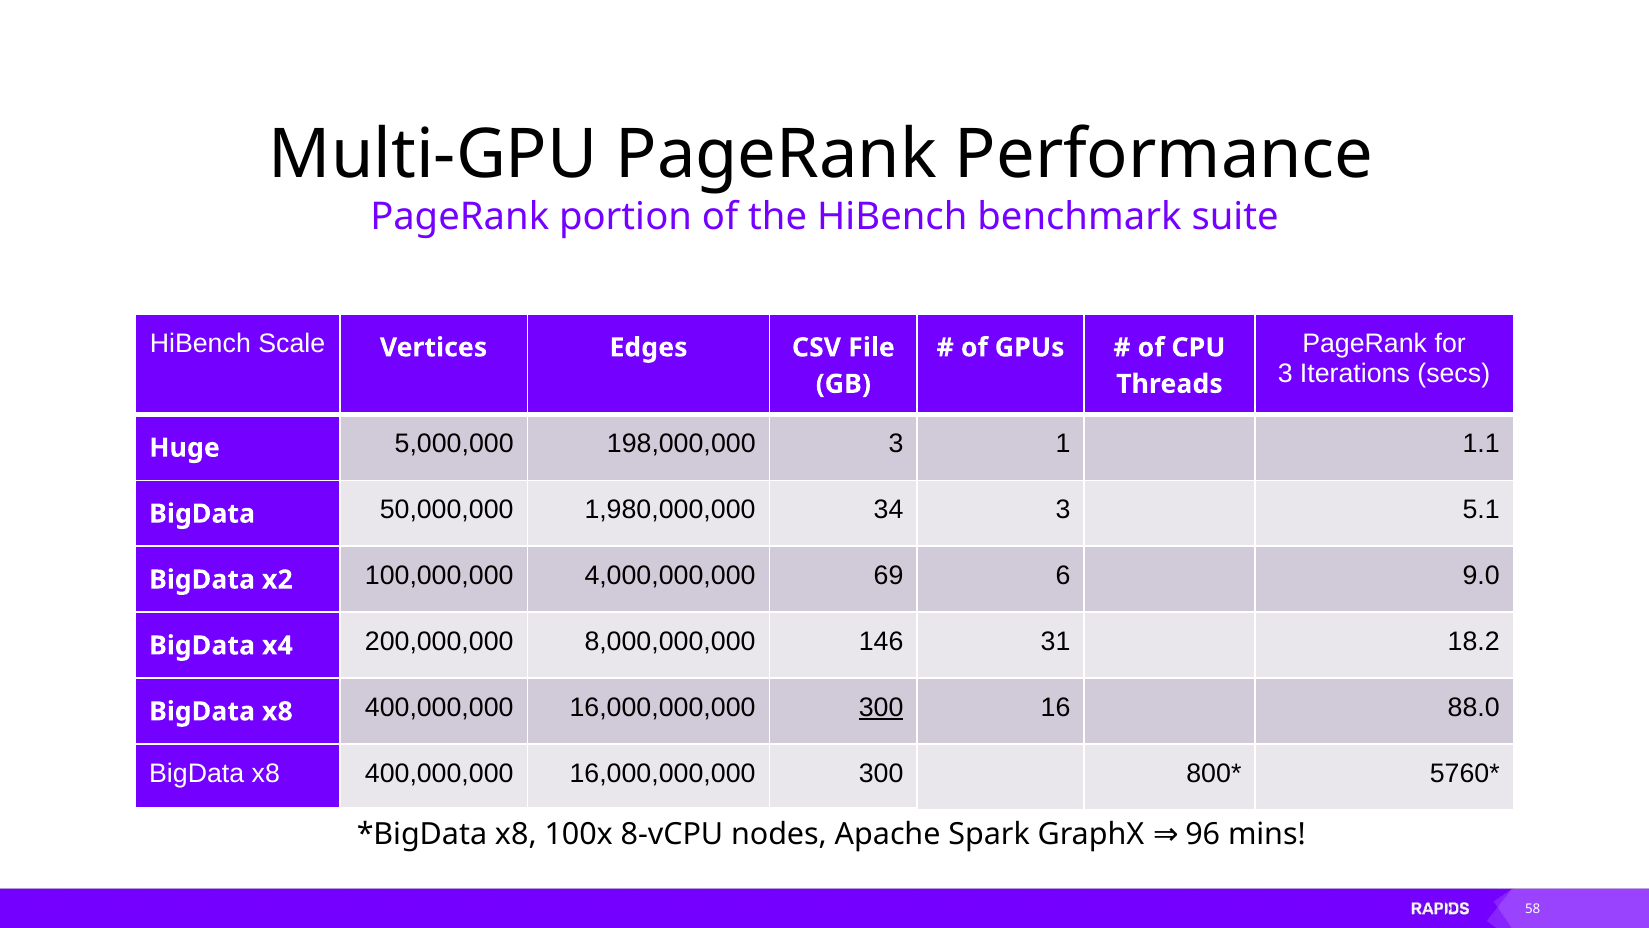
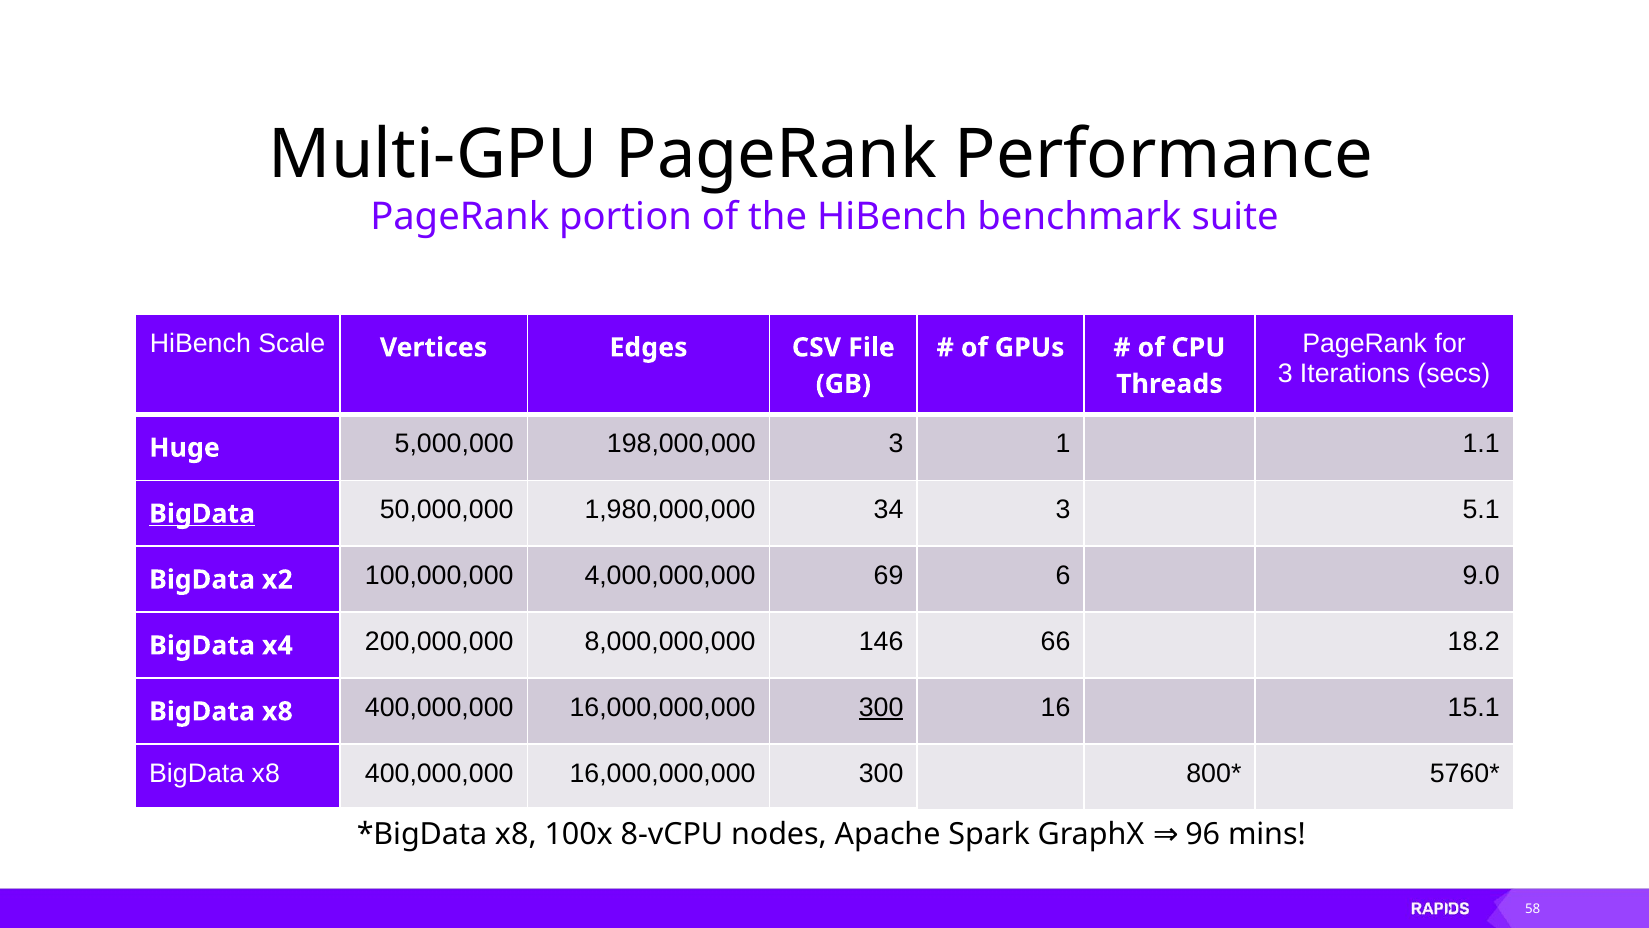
BigData at (202, 514) underline: none -> present
31: 31 -> 66
88.0: 88.0 -> 15.1
